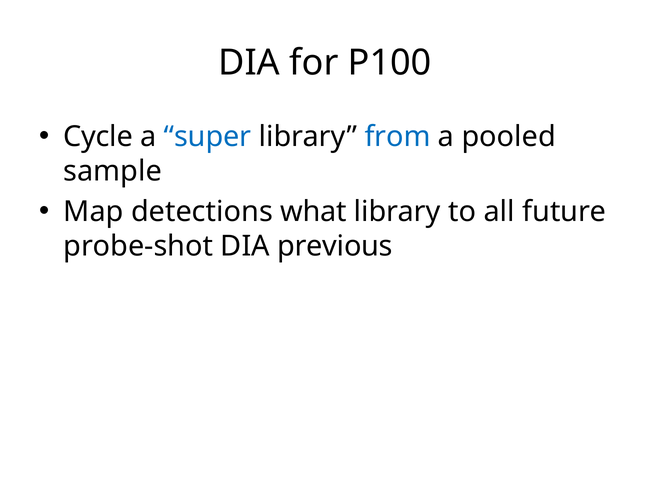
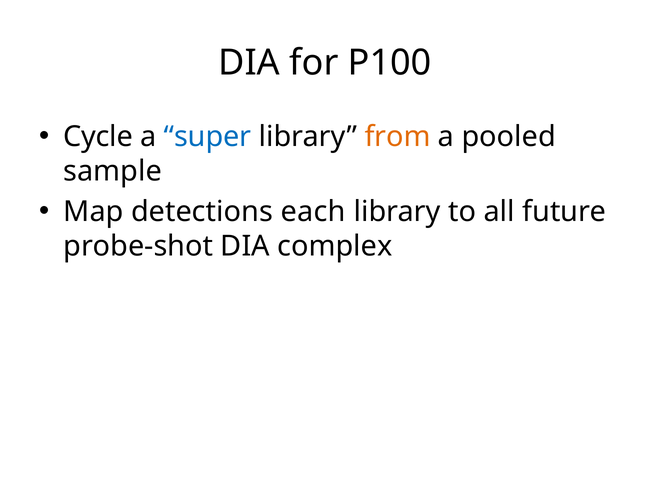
from colour: blue -> orange
what: what -> each
previous: previous -> complex
